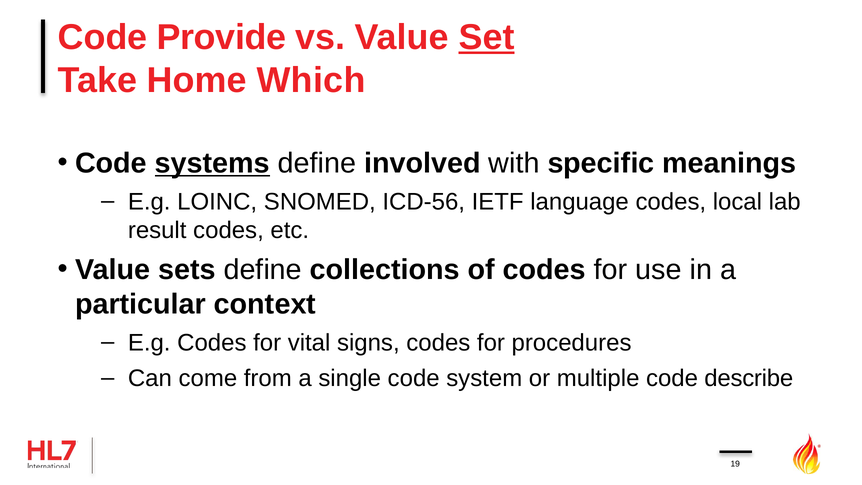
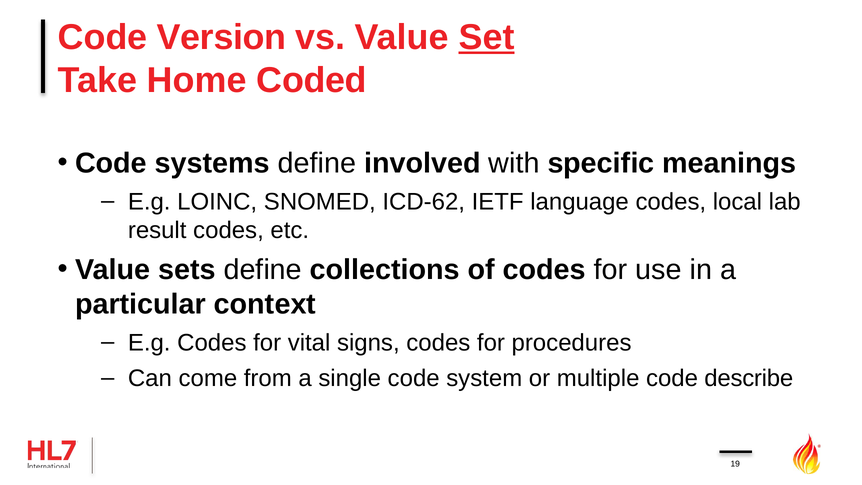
Provide: Provide -> Version
Which: Which -> Coded
systems underline: present -> none
ICD-56: ICD-56 -> ICD-62
